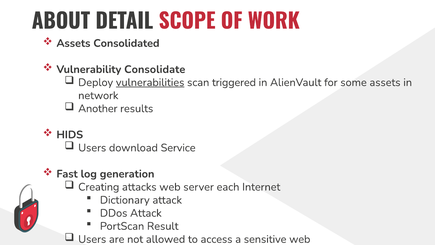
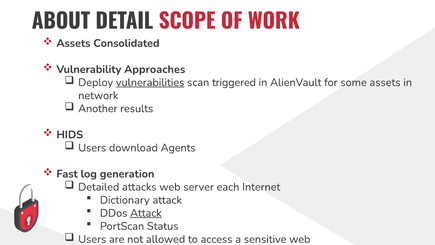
Consolidate: Consolidate -> Approaches
Service: Service -> Agents
Creating: Creating -> Detailed
Attack at (146, 213) underline: none -> present
Result: Result -> Status
